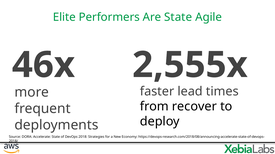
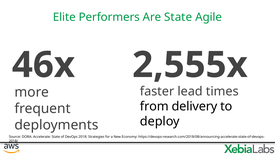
recover: recover -> delivery
